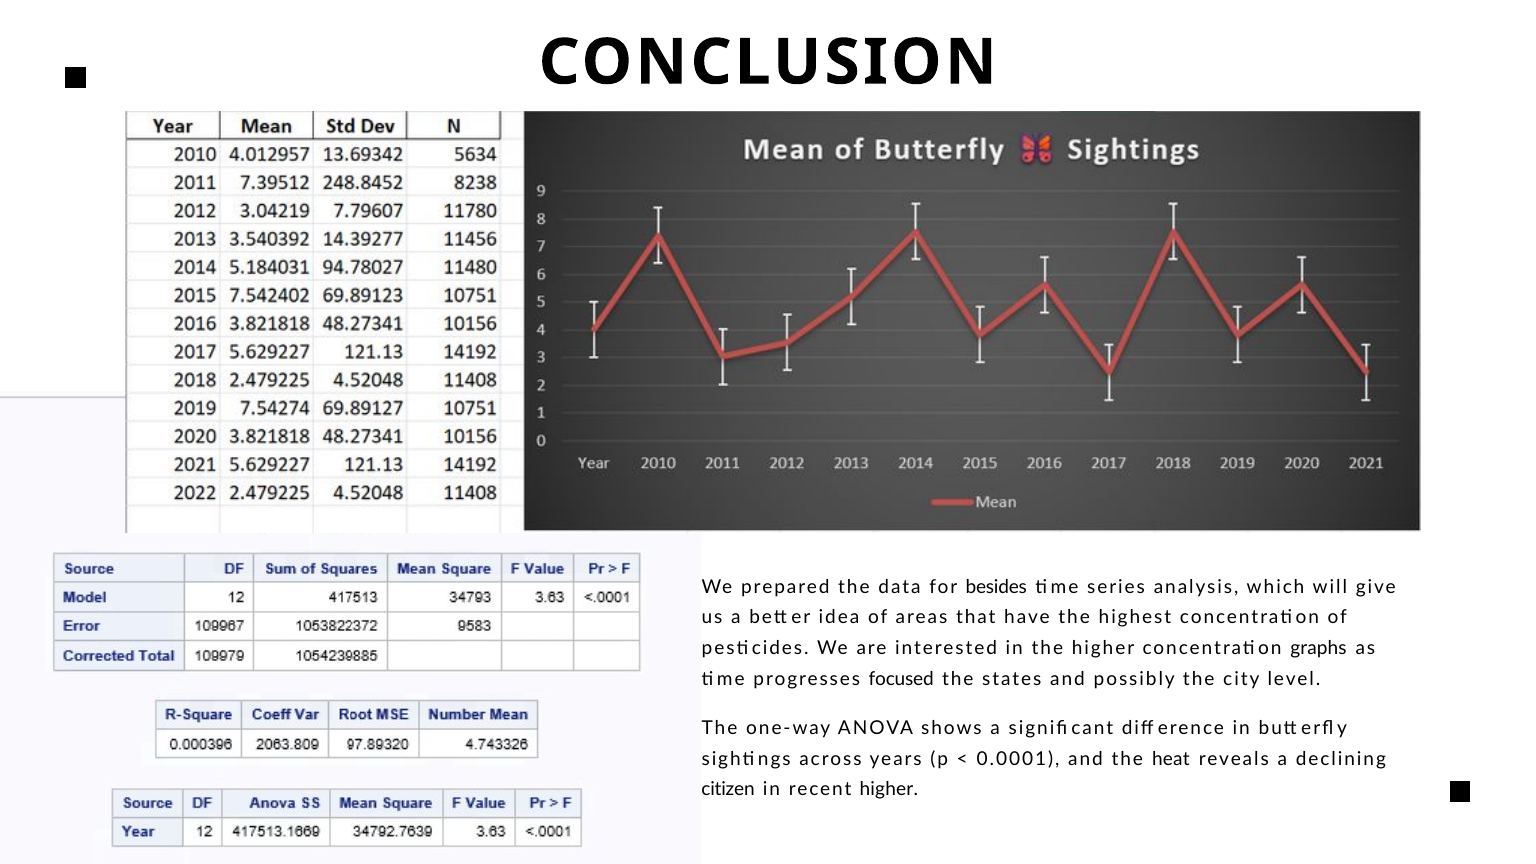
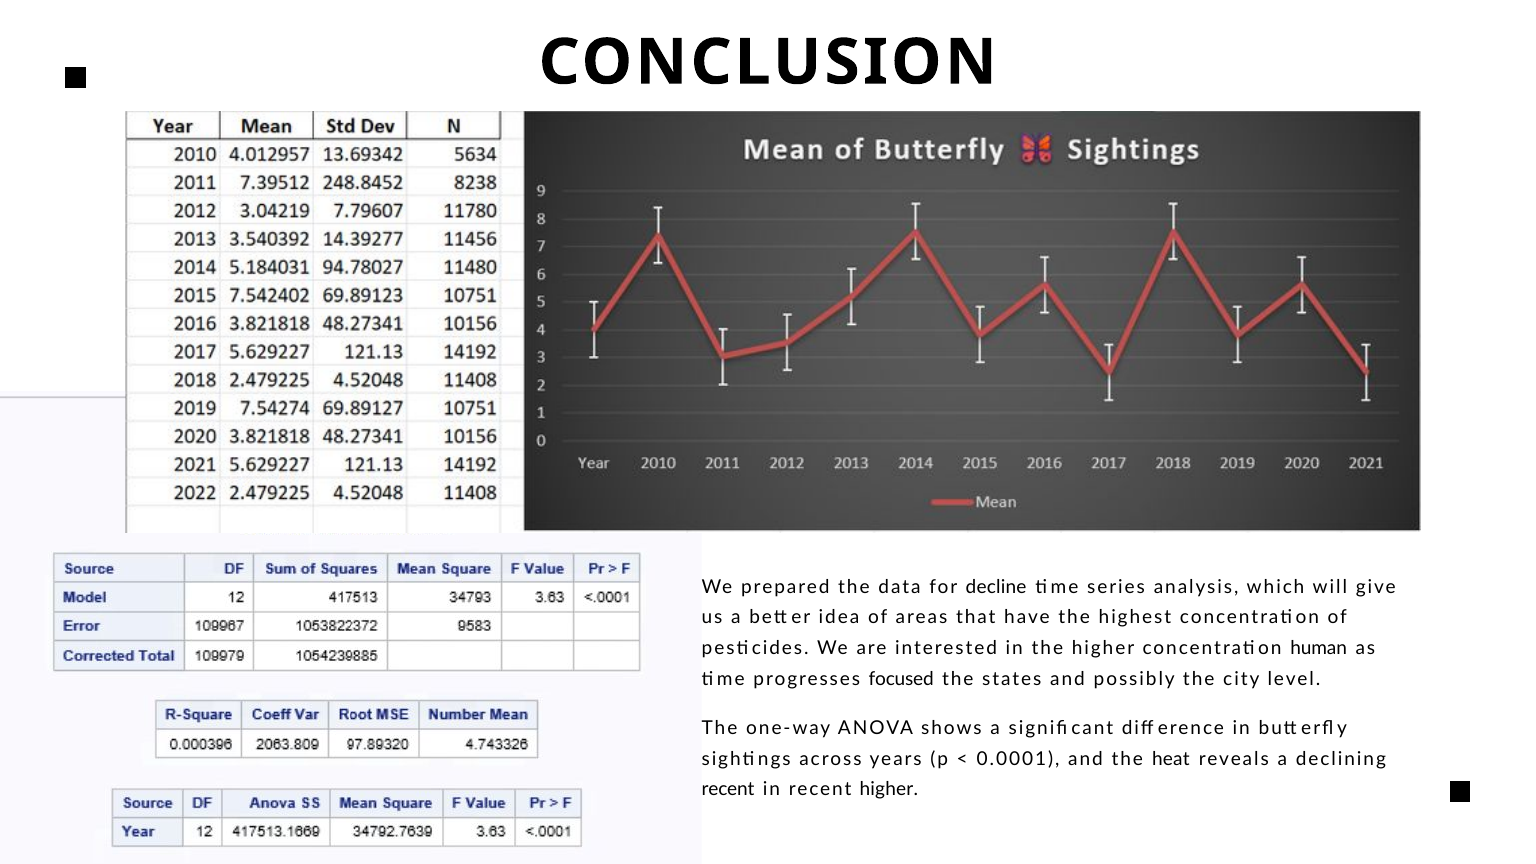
besides: besides -> decline
graphs: graphs -> human
citizen at (728, 790): citizen -> recent
